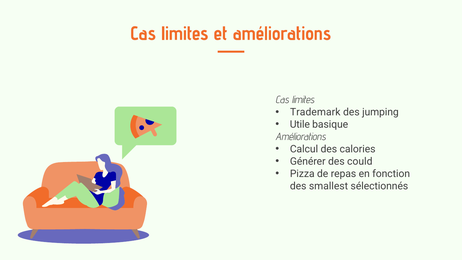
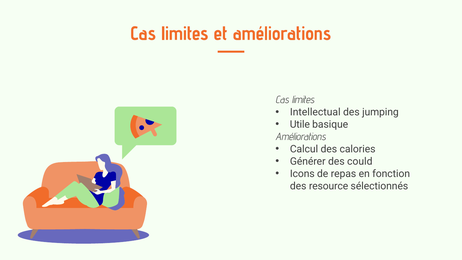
Trademark: Trademark -> Intellectual
Pizza: Pizza -> Icons
smallest: smallest -> resource
